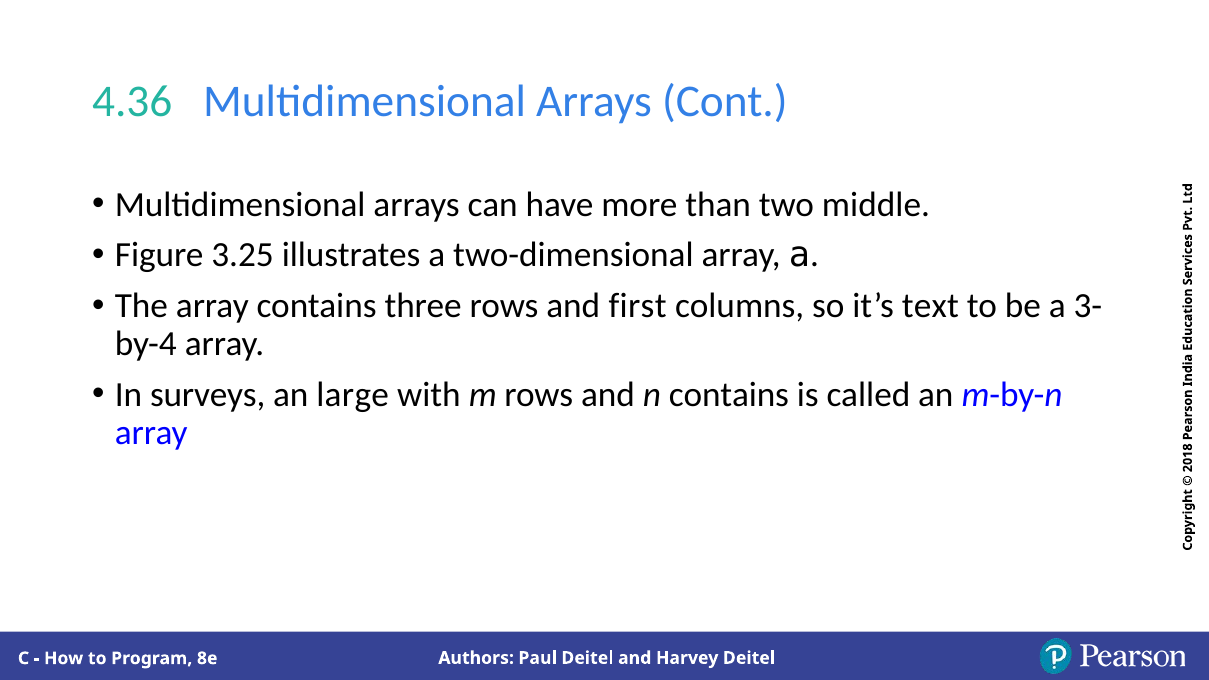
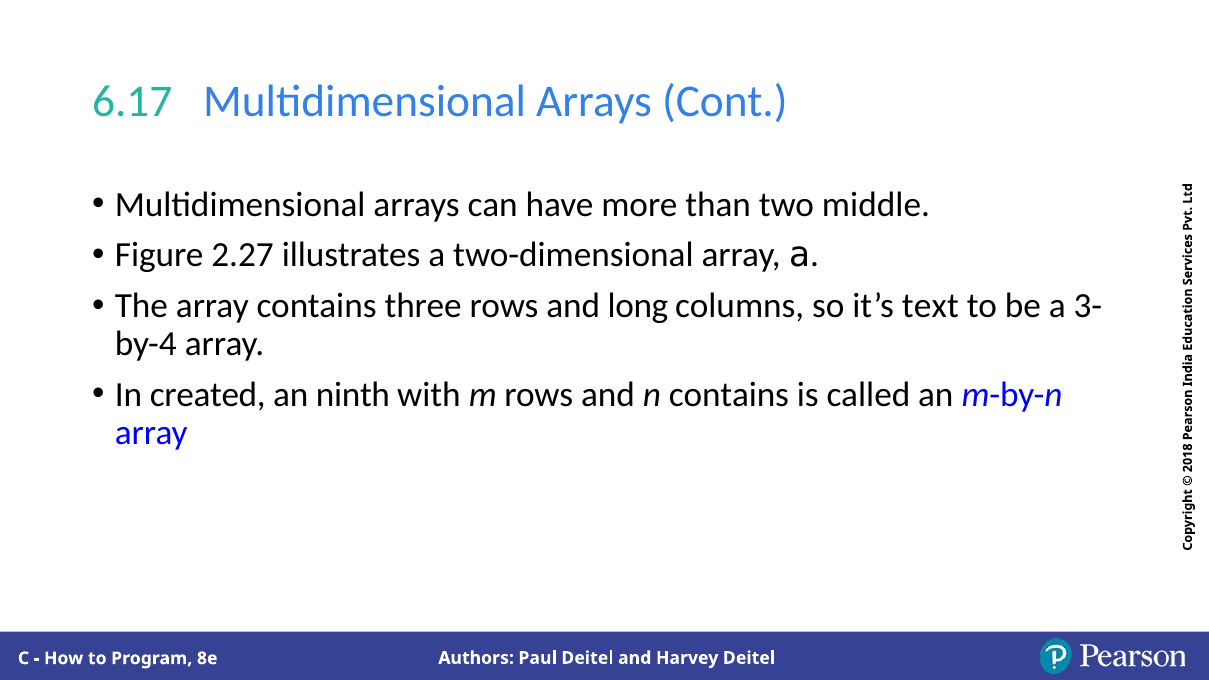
4.36: 4.36 -> 6.17
3.25: 3.25 -> 2.27
first: first -> long
surveys: surveys -> created
large: large -> ninth
